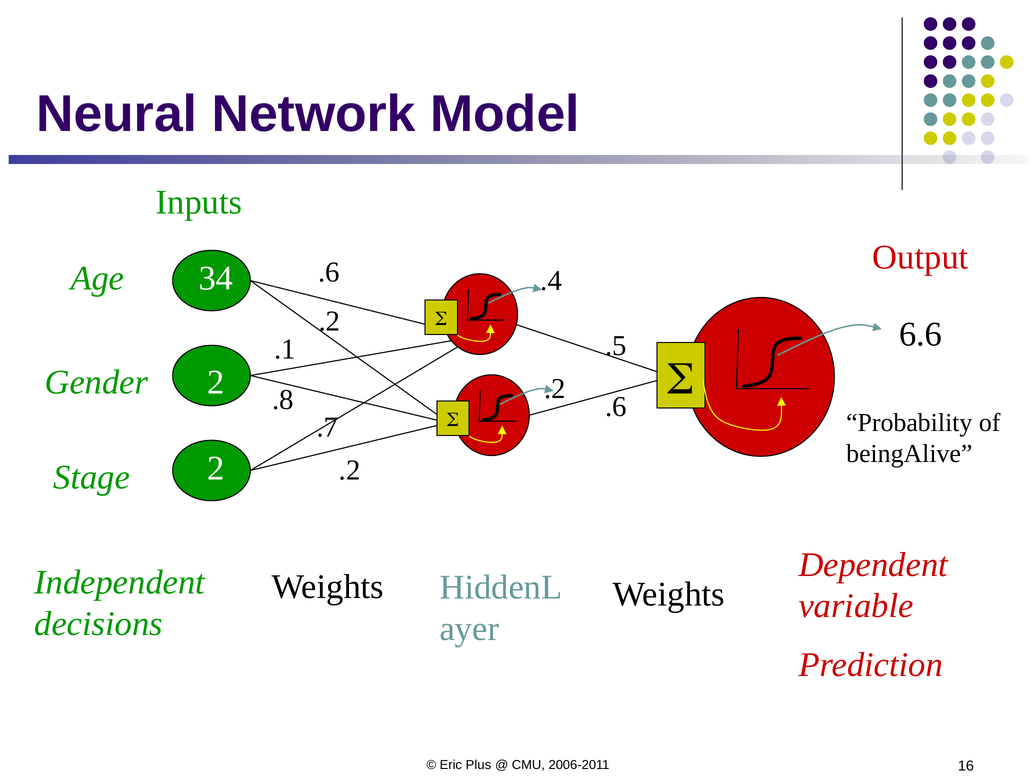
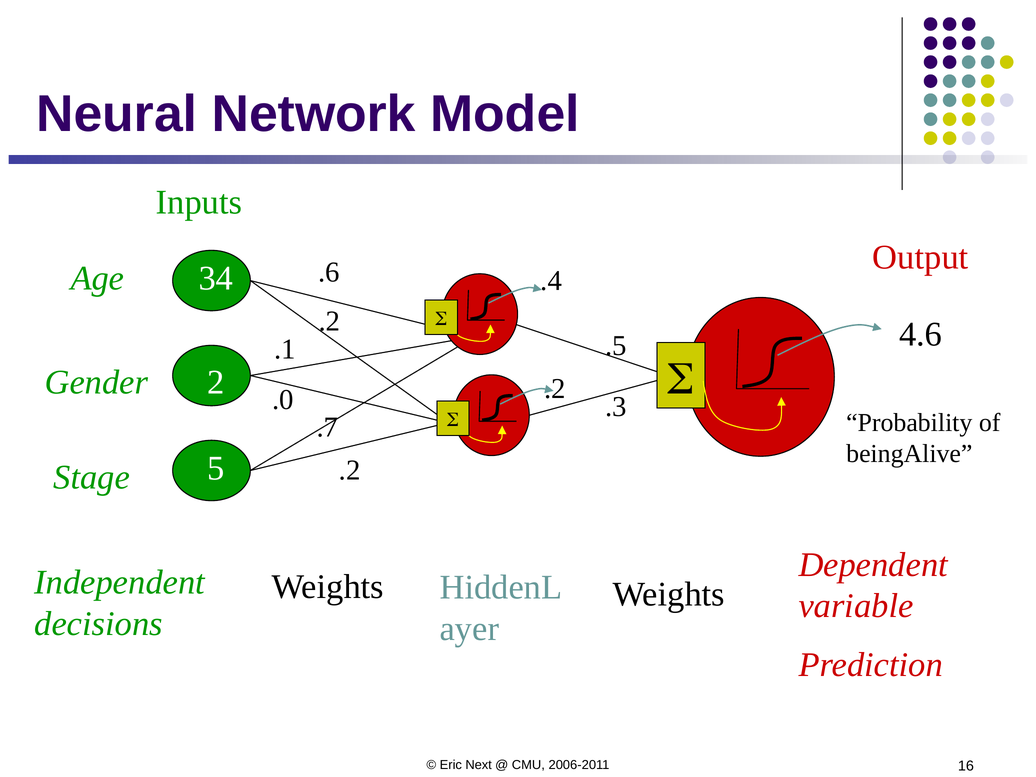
6.6: 6.6 -> 4.6
.8: .8 -> .0
.6 at (616, 407): .6 -> .3
Stage 2: 2 -> 5
Plus: Plus -> Next
